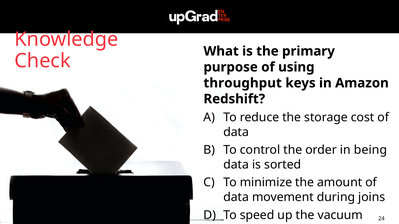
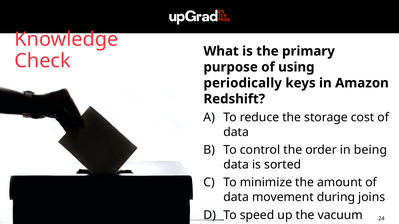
throughput: throughput -> periodically
